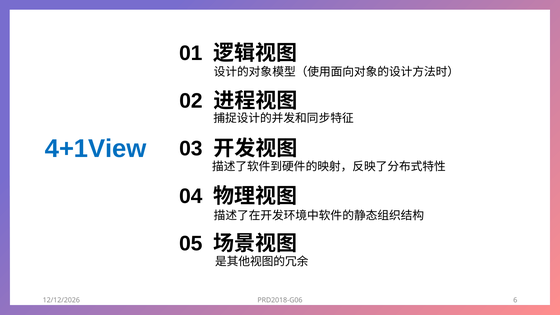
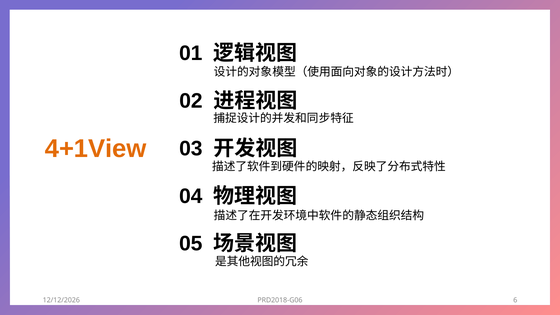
4+1View colour: blue -> orange
